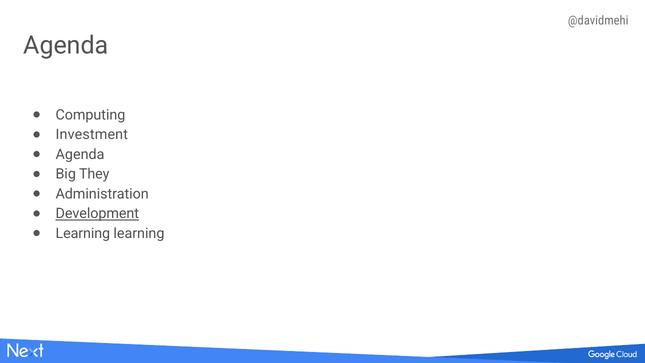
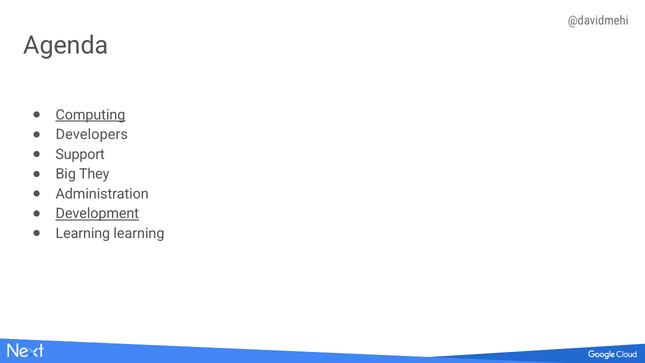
Computing underline: none -> present
Investment: Investment -> Developers
Agenda at (80, 154): Agenda -> Support
